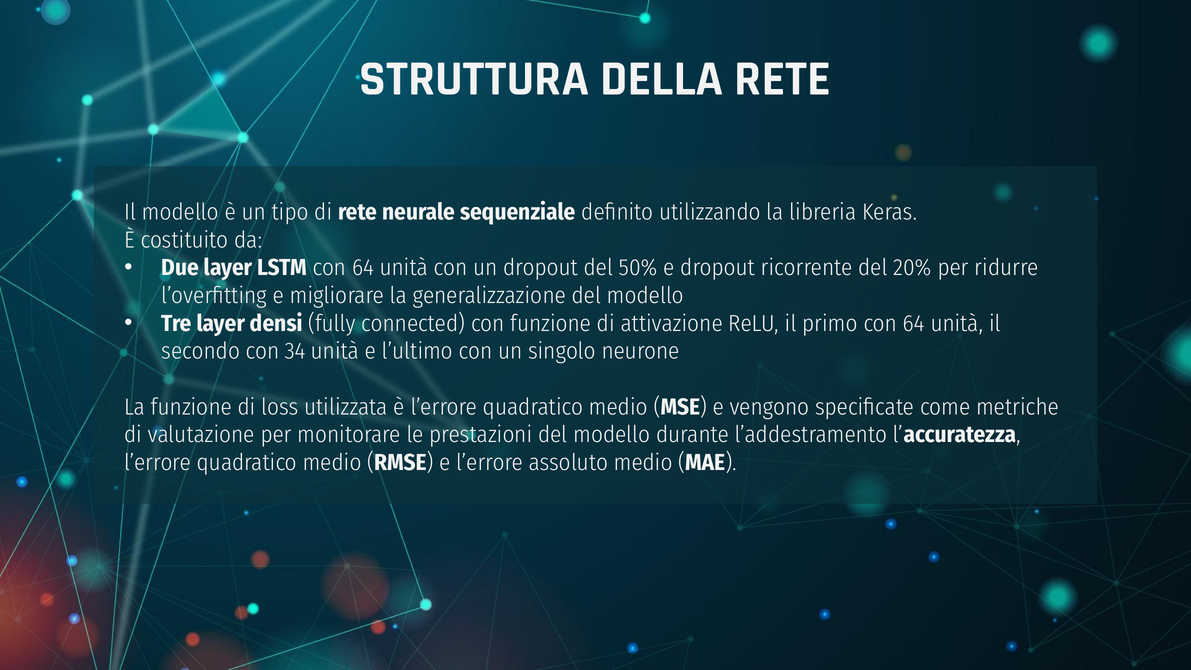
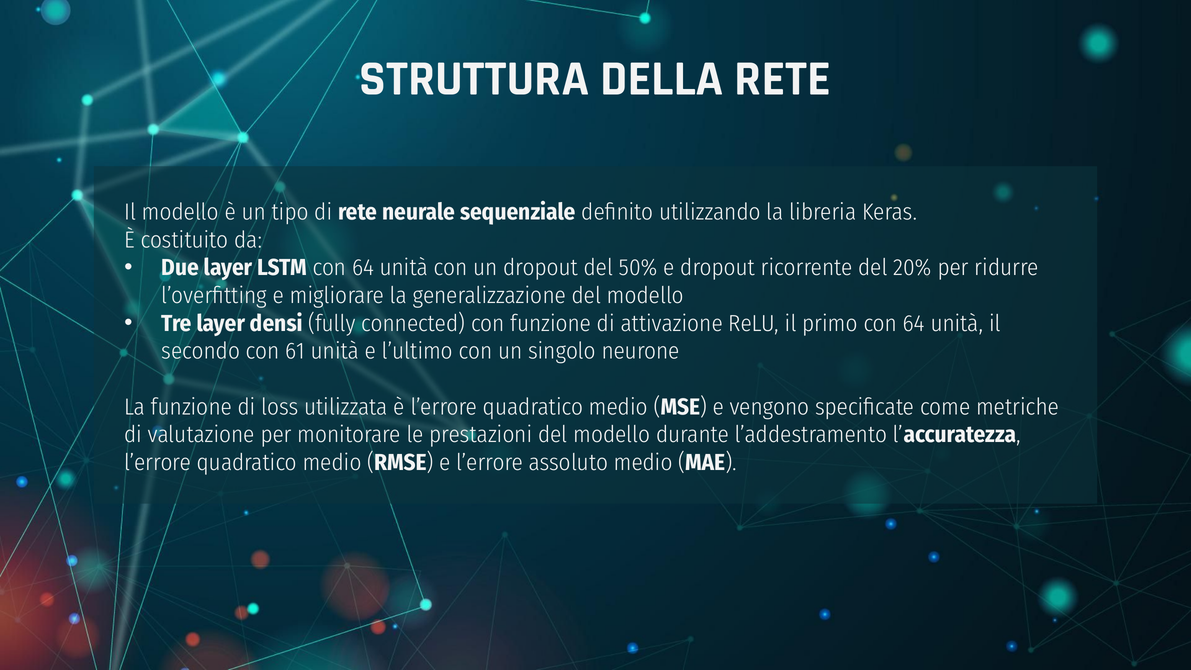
34: 34 -> 61
